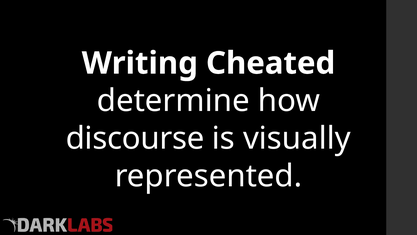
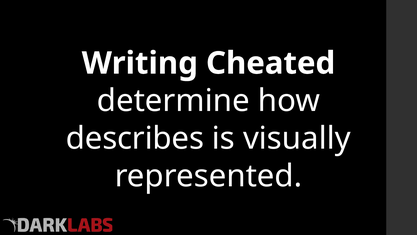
discourse: discourse -> describes
